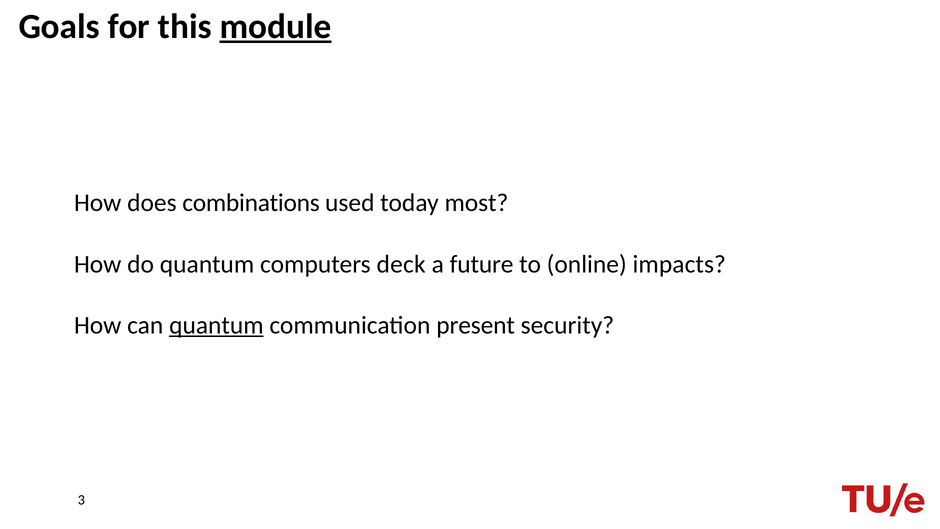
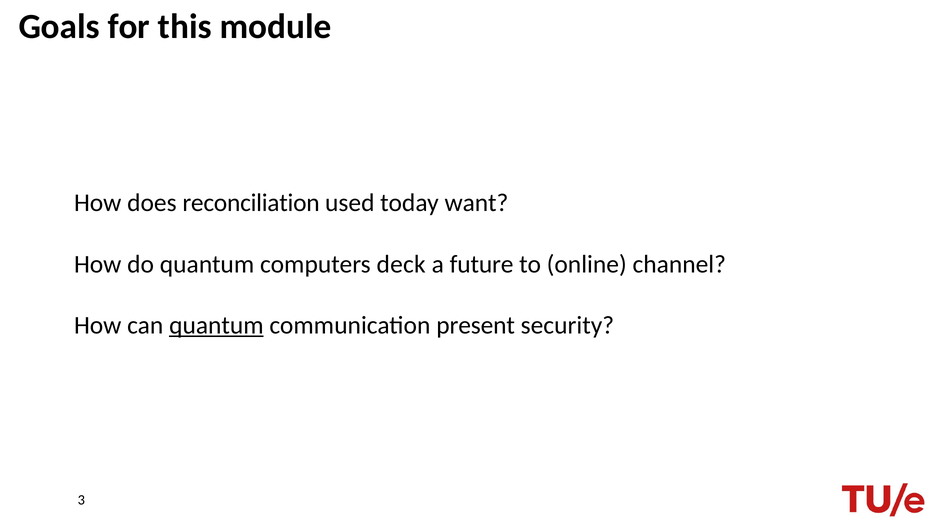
module underline: present -> none
combinations: combinations -> reconciliation
most: most -> want
impacts: impacts -> channel
